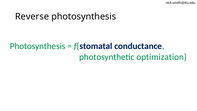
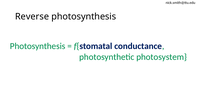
optimization: optimization -> photosystem
